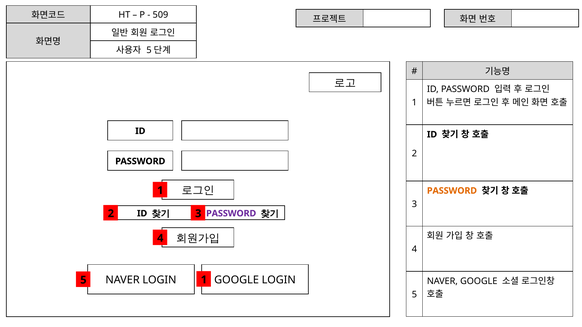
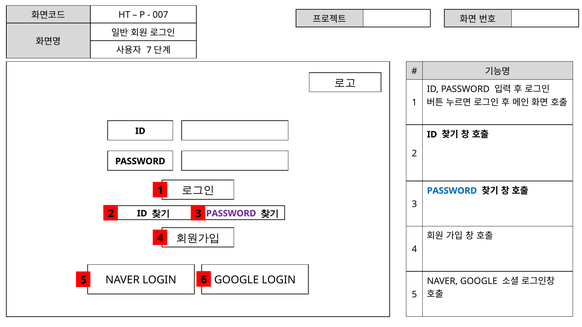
509: 509 -> 007
5 at (149, 50): 5 -> 7
PASSWORD at (452, 191) colour: orange -> blue
5 1: 1 -> 6
